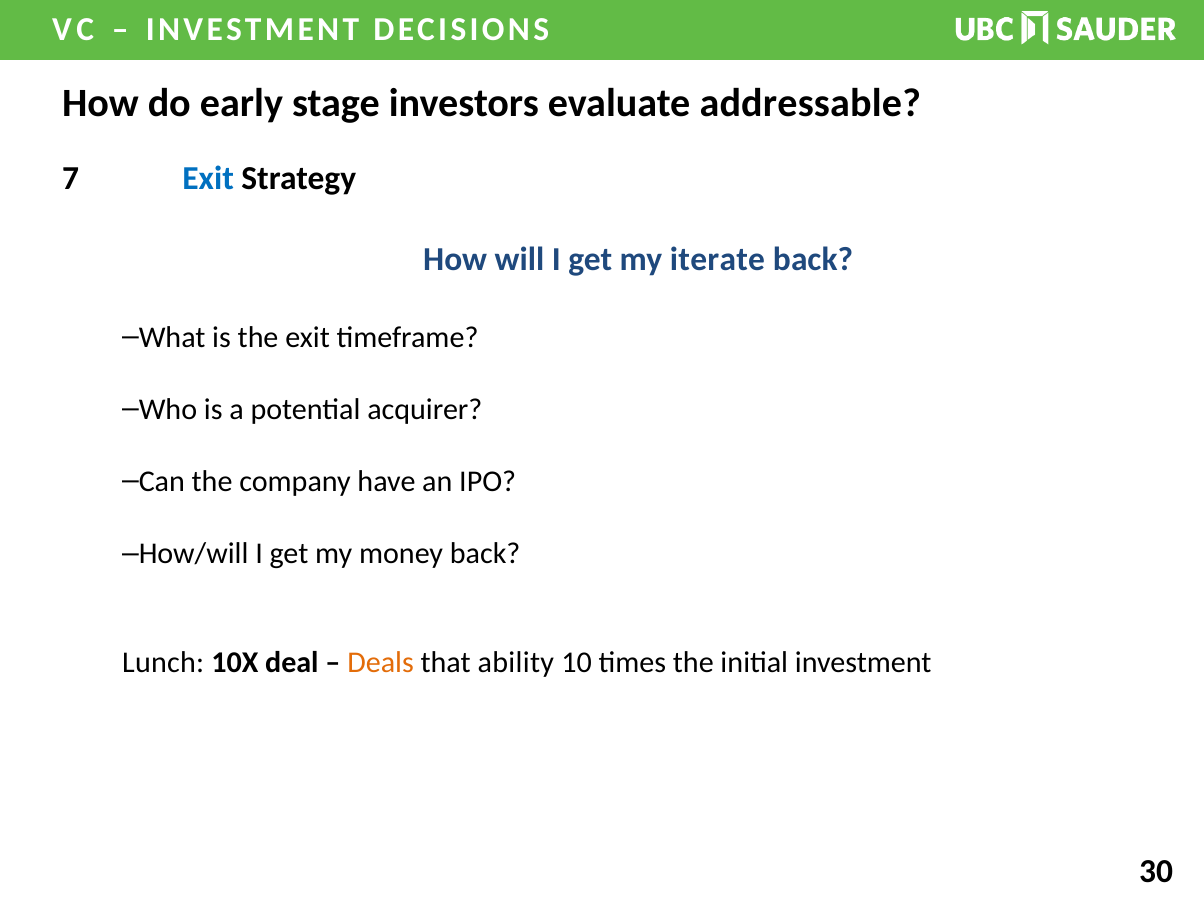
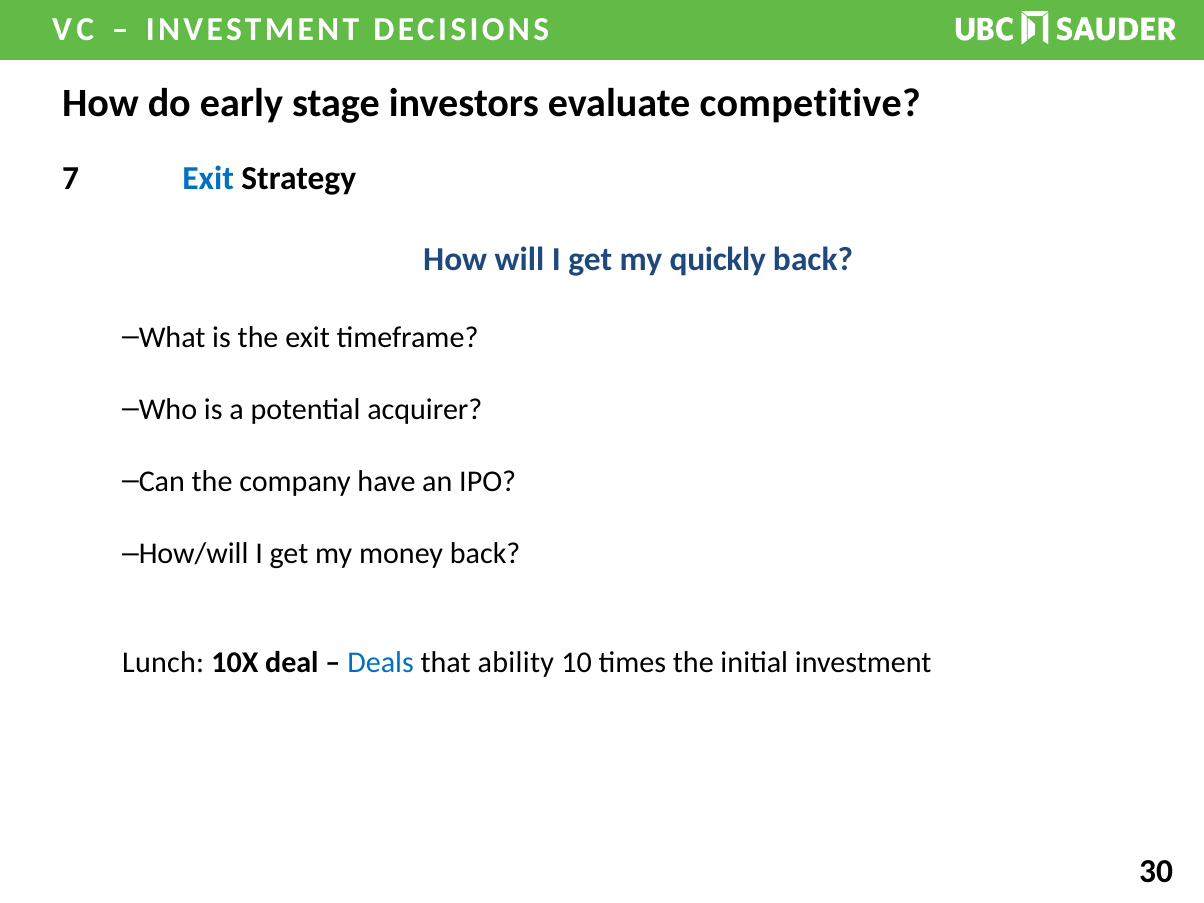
addressable: addressable -> competitive
iterate: iterate -> quickly
Deals colour: orange -> blue
